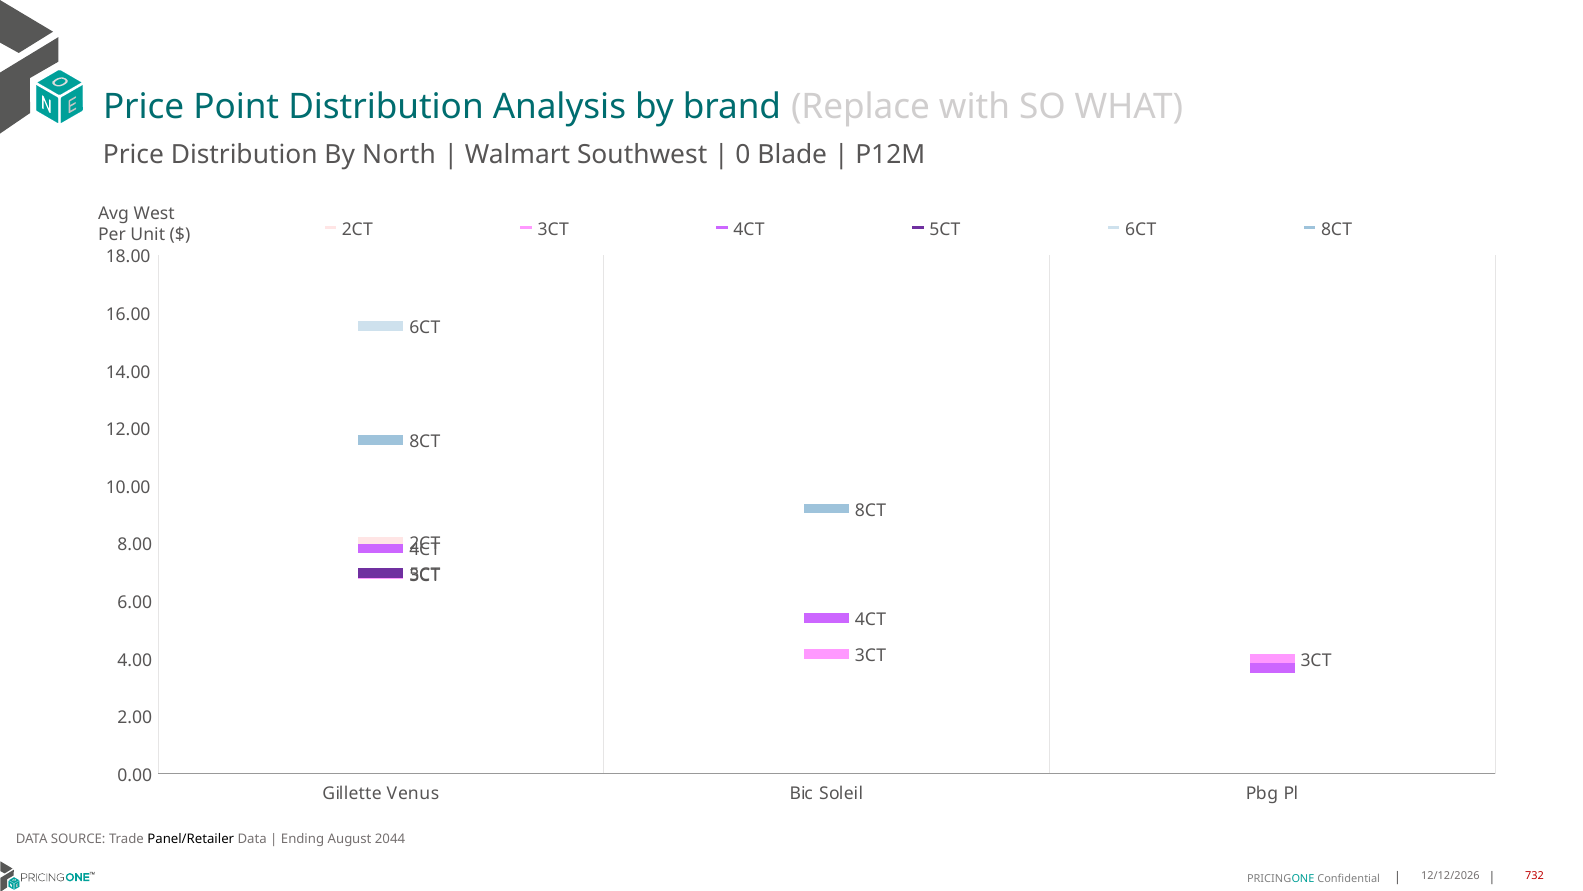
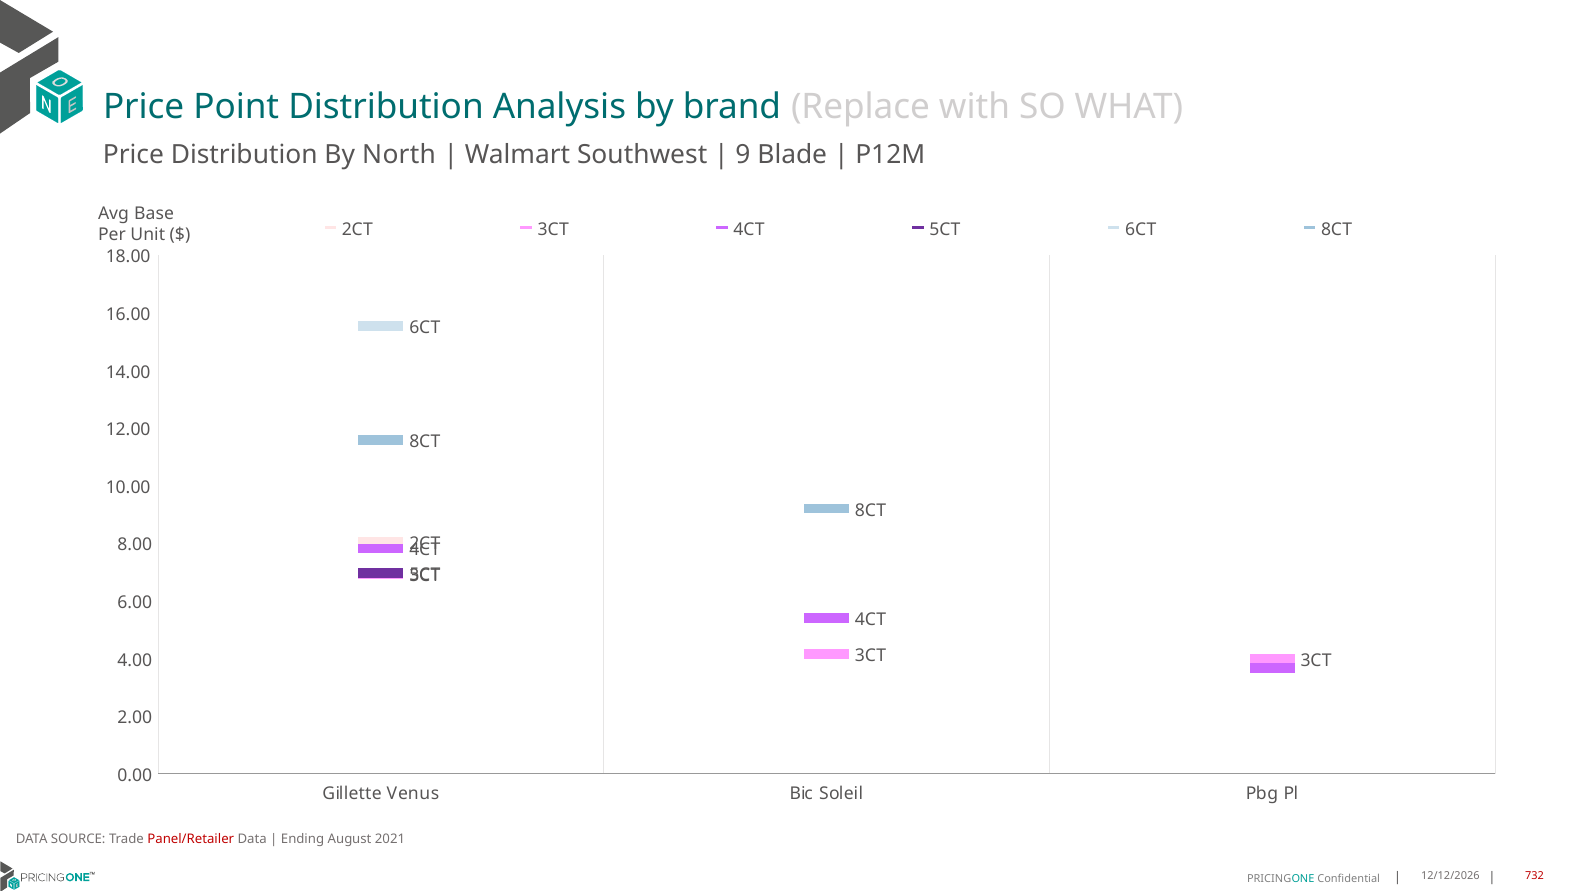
0: 0 -> 9
West: West -> Base
Panel/Retailer colour: black -> red
2044: 2044 -> 2021
